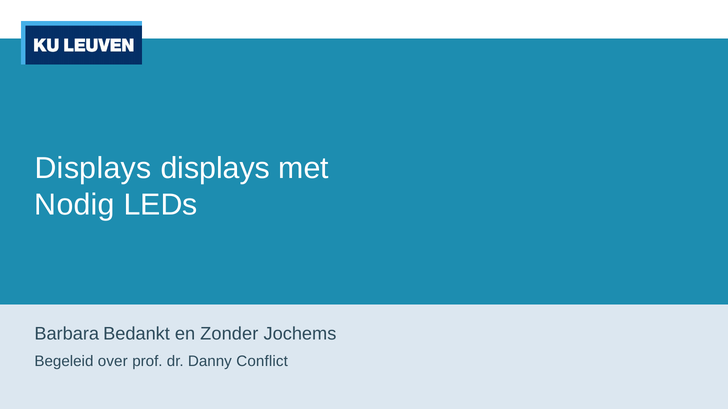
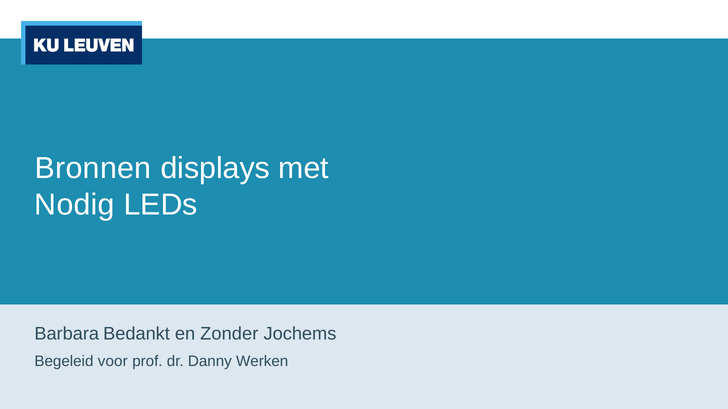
Displays at (93, 169): Displays -> Bronnen
over: over -> voor
Conflict: Conflict -> Werken
